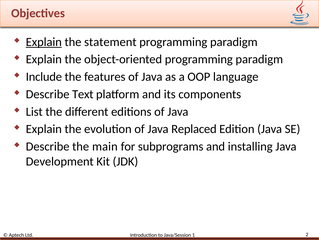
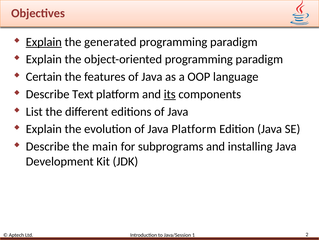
statement: statement -> generated
Include: Include -> Certain
its underline: none -> present
Java Replaced: Replaced -> Platform
